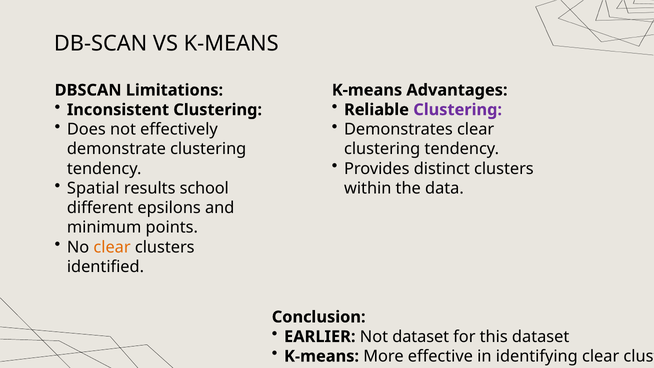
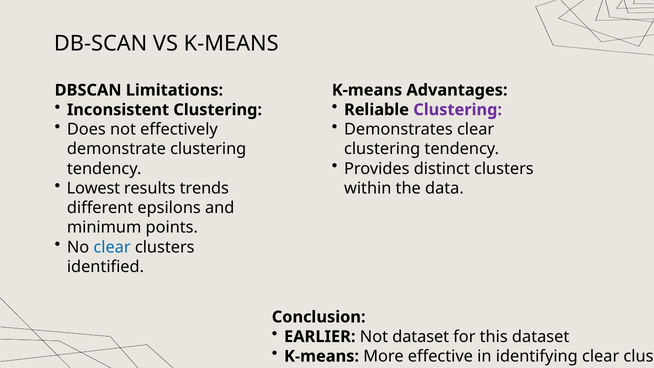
Spatial: Spatial -> Lowest
school: school -> trends
clear at (112, 247) colour: orange -> blue
